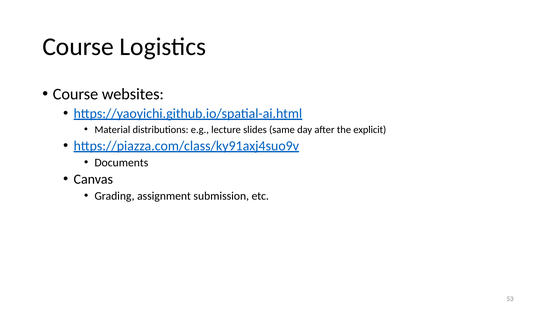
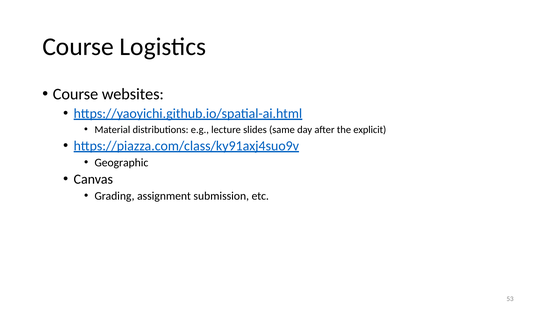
Documents: Documents -> Geographic
